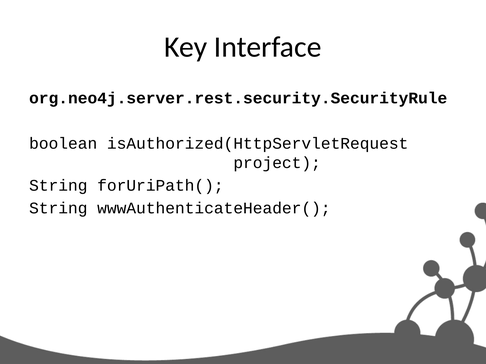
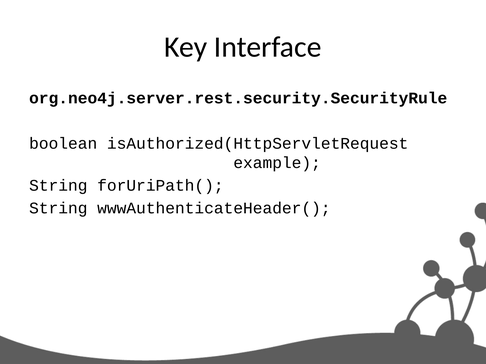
project: project -> example
